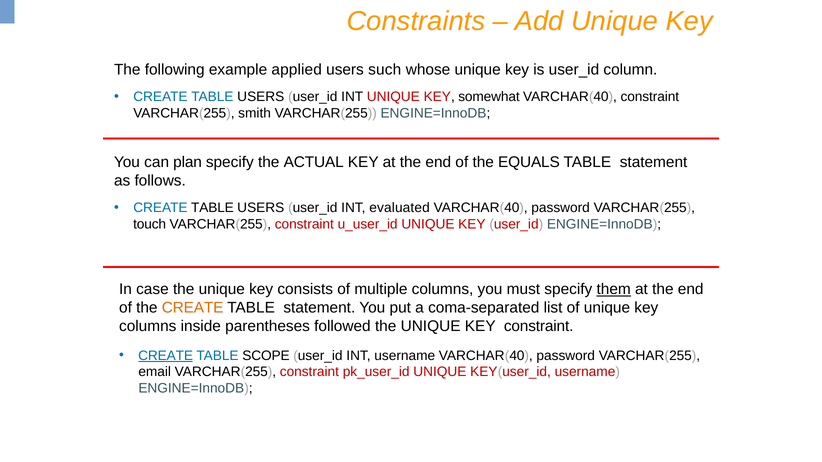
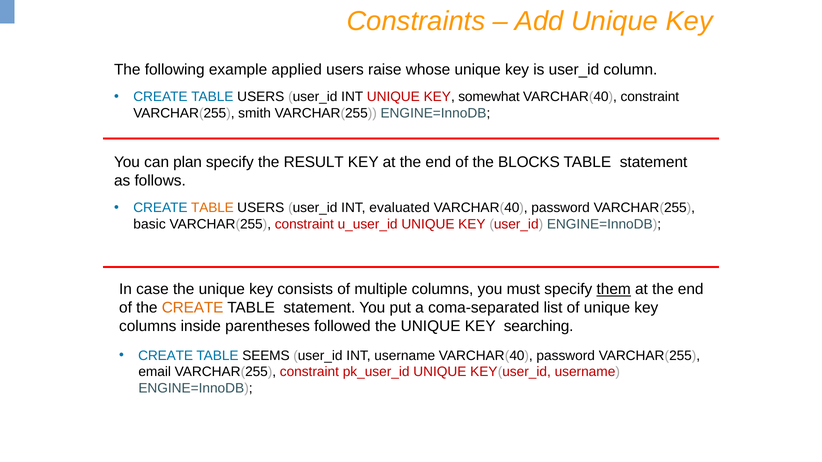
such: such -> raise
ACTUAL: ACTUAL -> RESULT
EQUALS: EQUALS -> BLOCKS
TABLE at (212, 208) colour: black -> orange
touch: touch -> basic
KEY constraint: constraint -> searching
CREATE at (166, 356) underline: present -> none
SCOPE: SCOPE -> SEEMS
